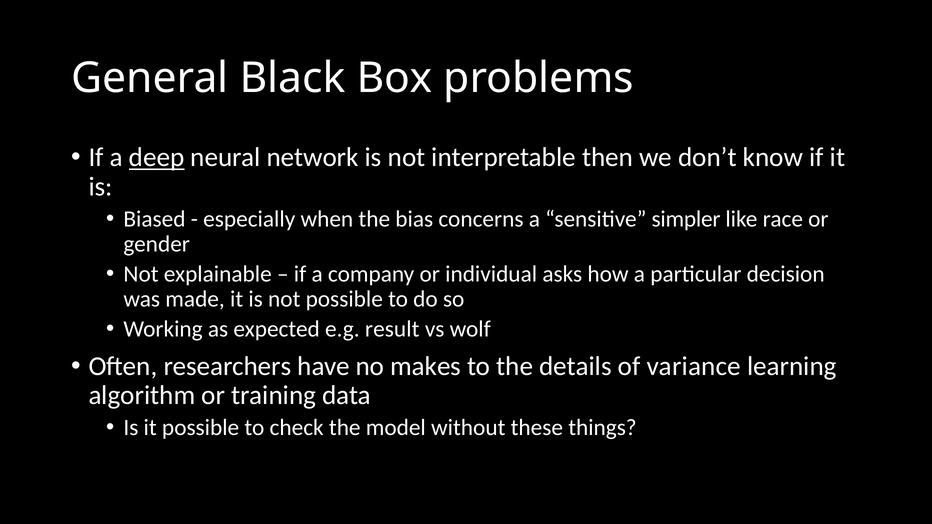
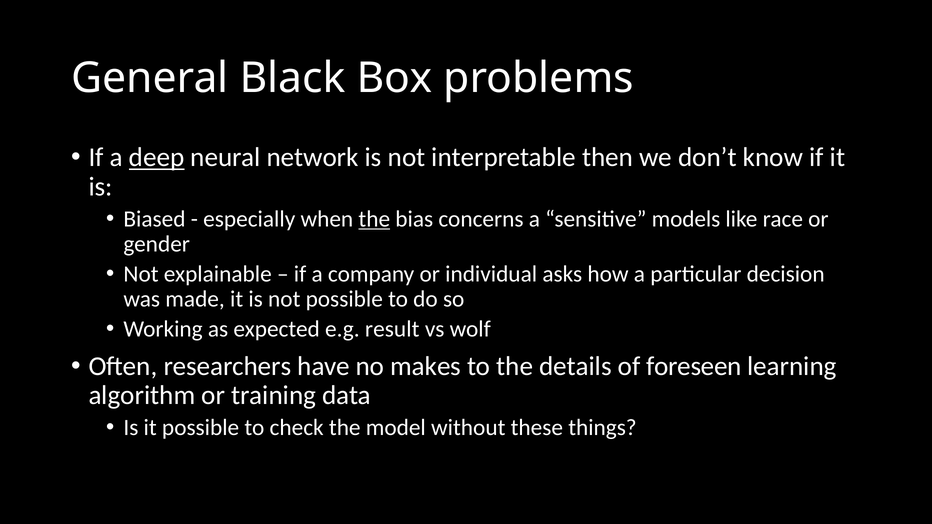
the at (374, 219) underline: none -> present
simpler: simpler -> models
variance: variance -> foreseen
